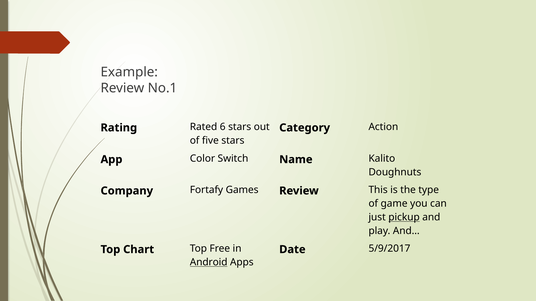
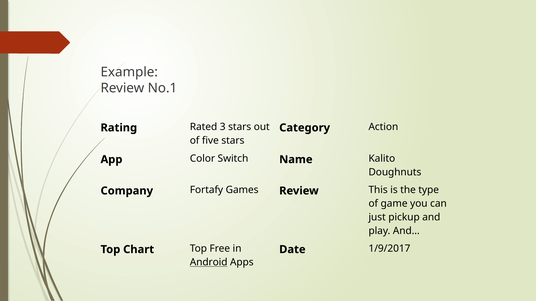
6: 6 -> 3
pickup underline: present -> none
5/9/2017: 5/9/2017 -> 1/9/2017
